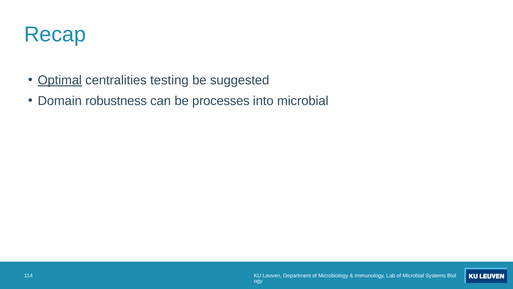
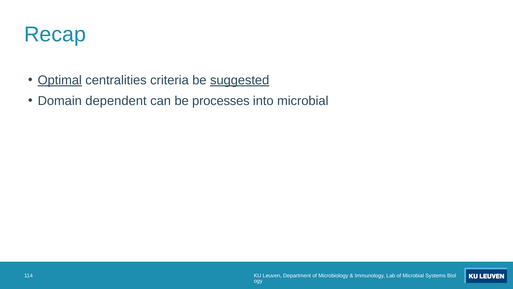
testing: testing -> criteria
suggested underline: none -> present
robustness: robustness -> dependent
